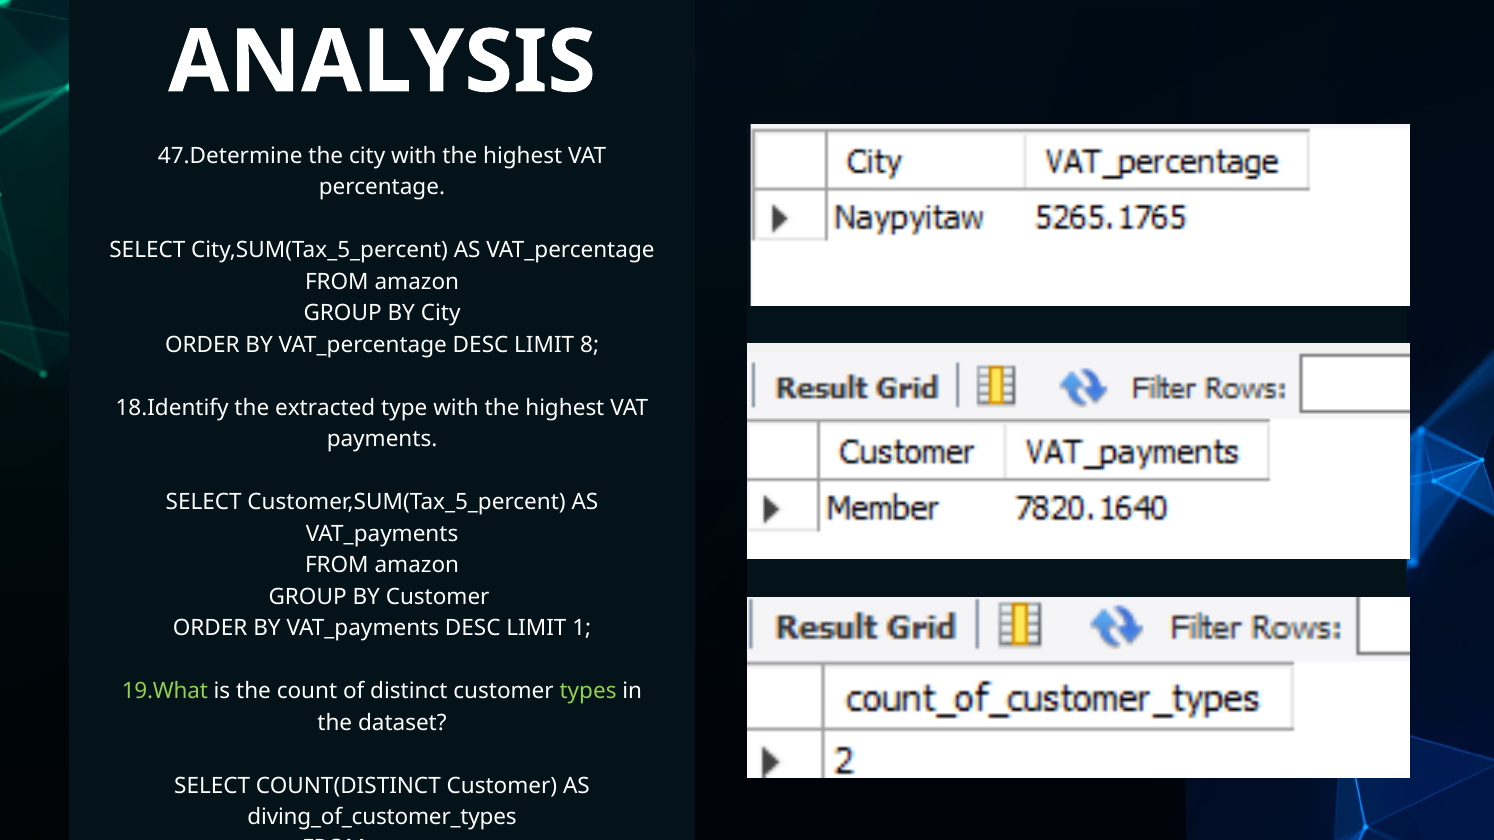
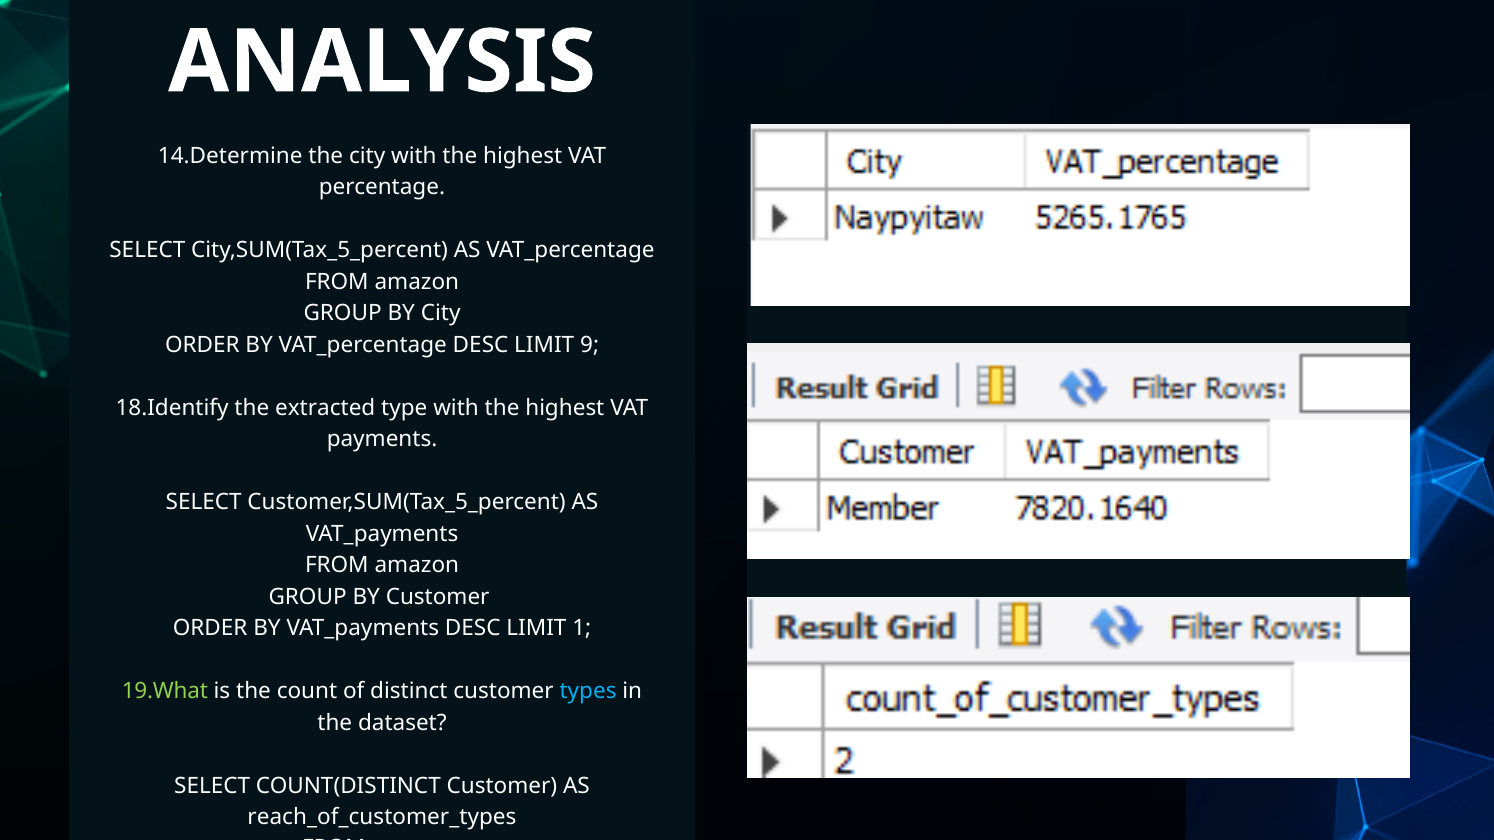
47.Determine: 47.Determine -> 14.Determine
8: 8 -> 9
types colour: light green -> light blue
diving_of_customer_types: diving_of_customer_types -> reach_of_customer_types
